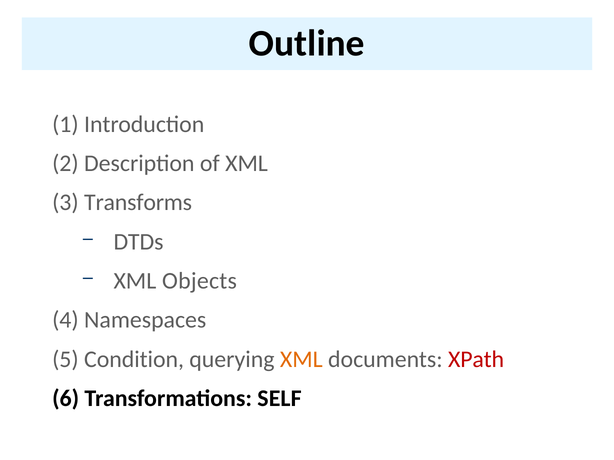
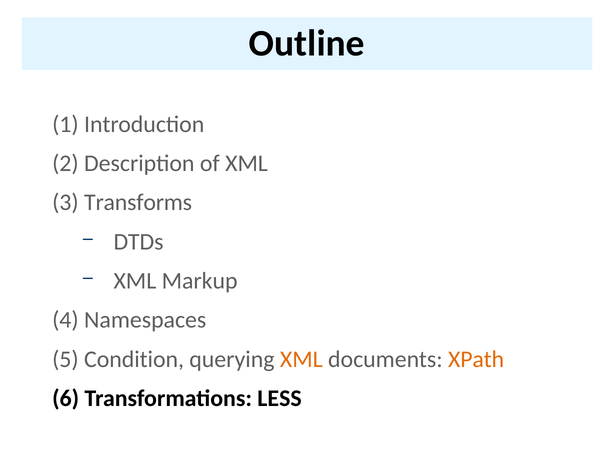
Objects: Objects -> Markup
XPath colour: red -> orange
SELF: SELF -> LESS
